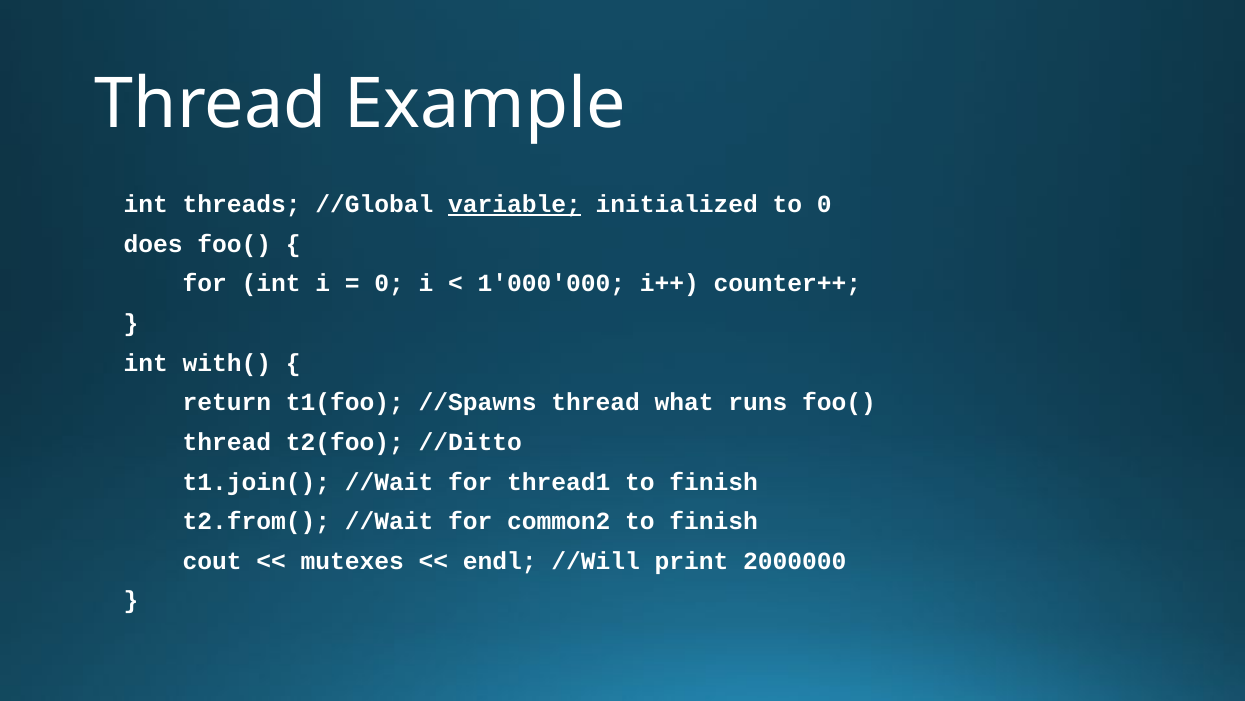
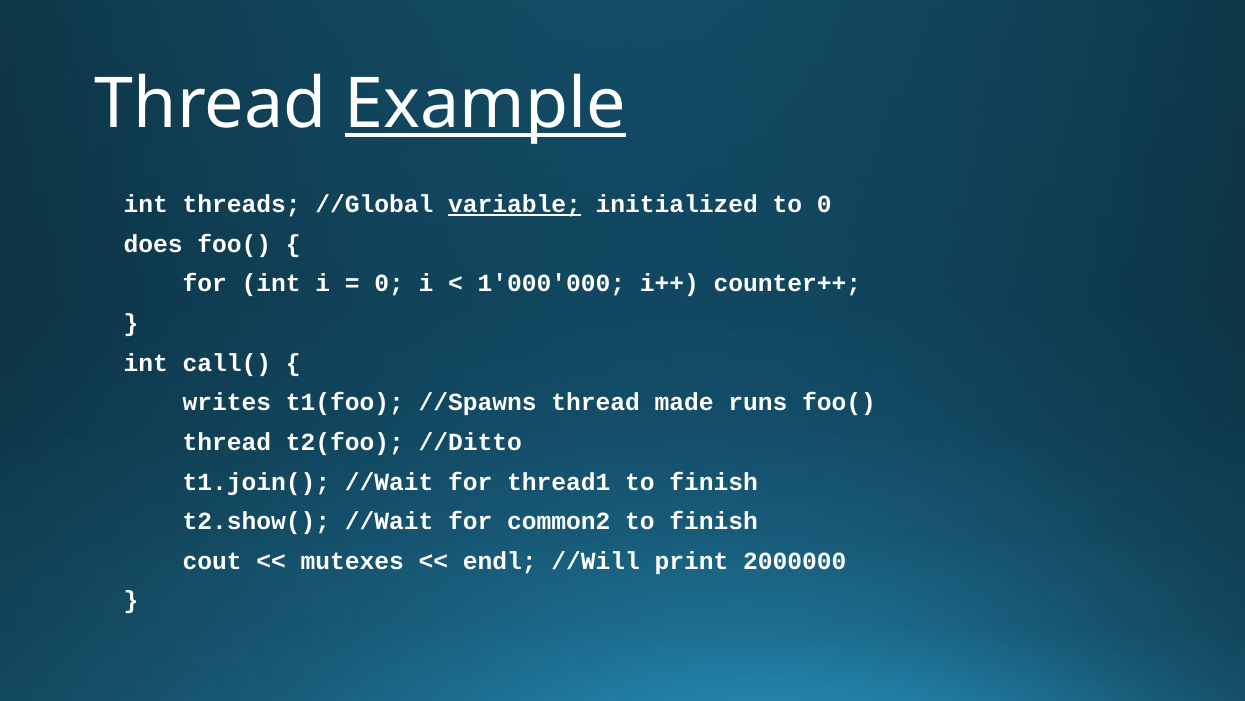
Example underline: none -> present
with(: with( -> call(
return: return -> writes
what: what -> made
t2.from(: t2.from( -> t2.show(
